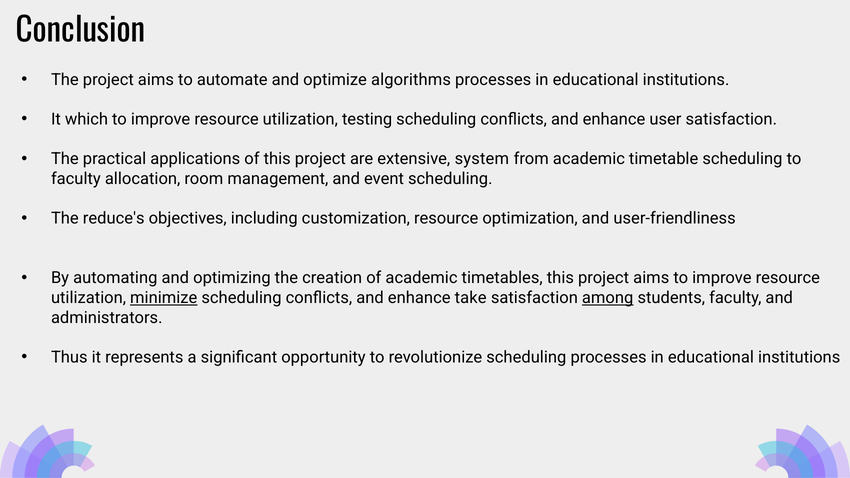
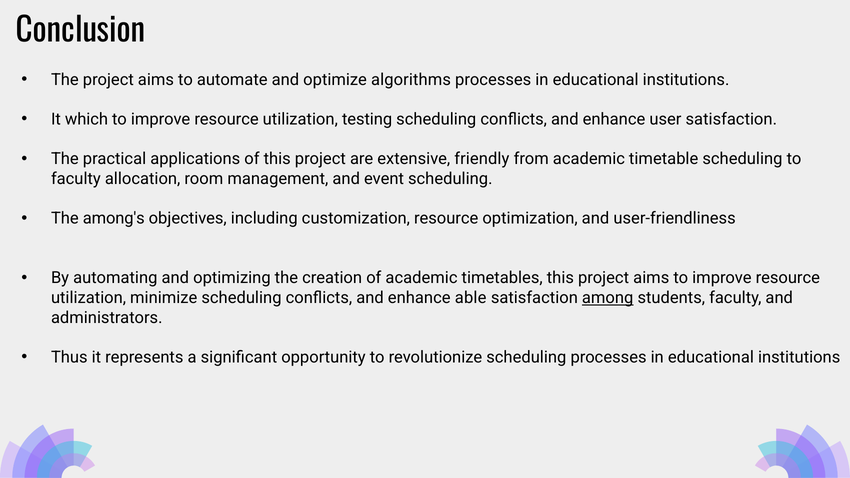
system: system -> friendly
reduce's: reduce's -> among's
minimize underline: present -> none
take: take -> able
